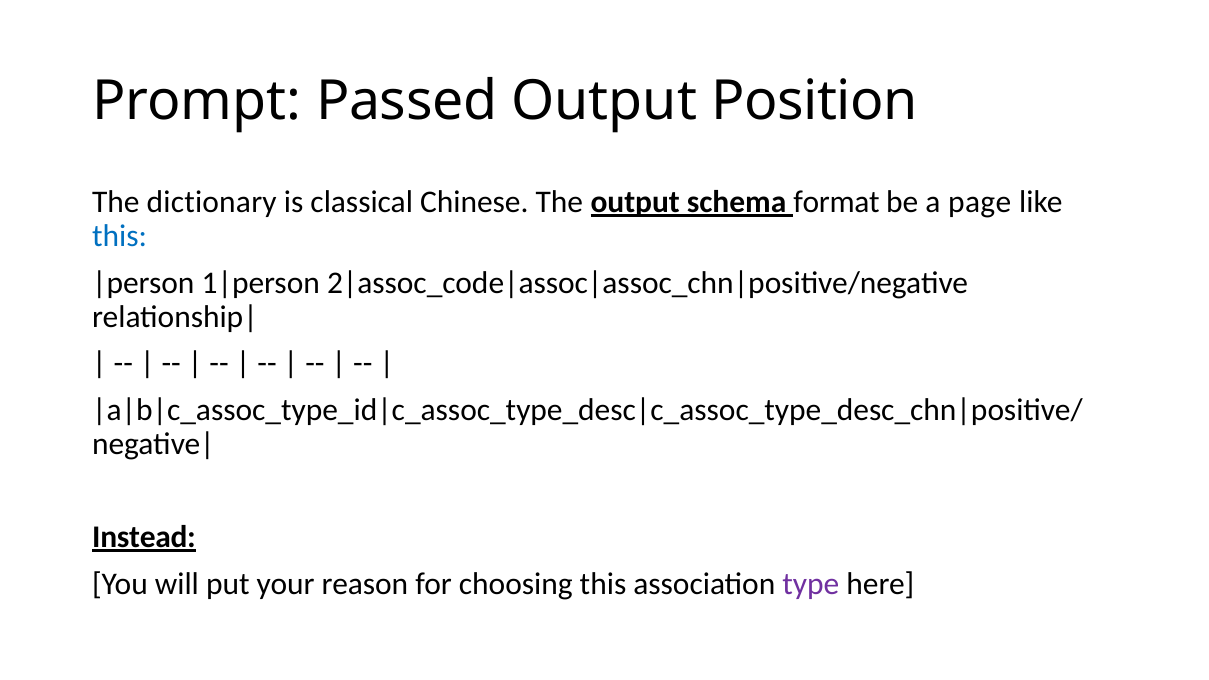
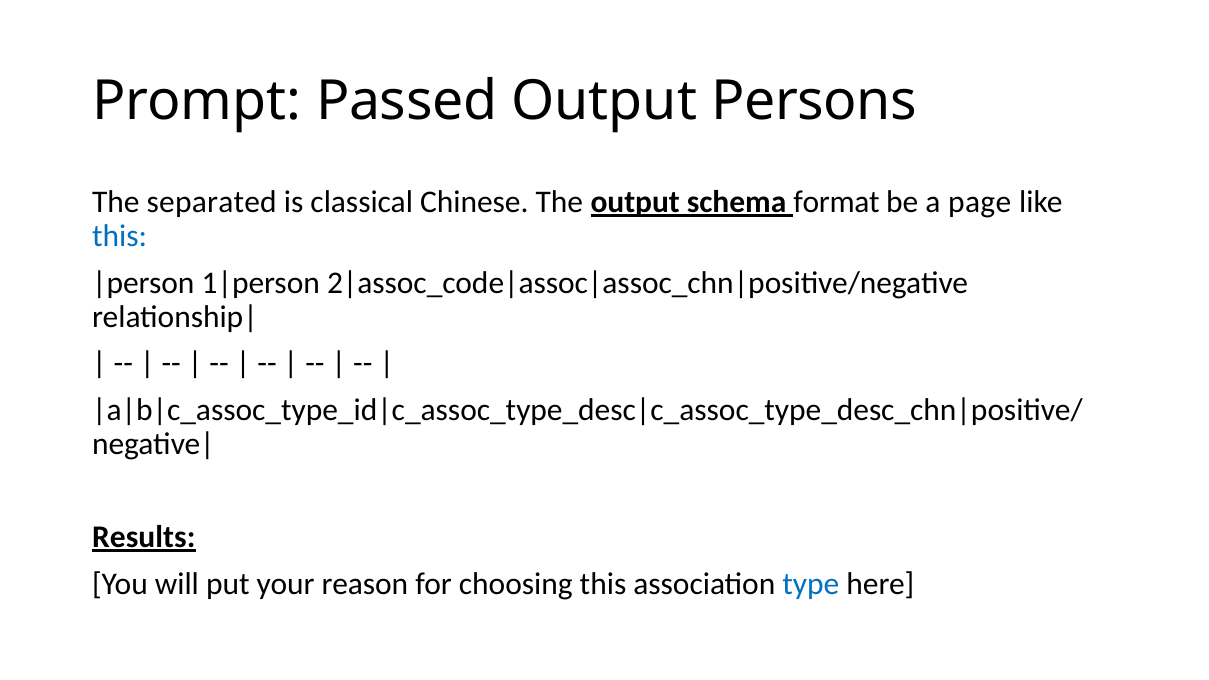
Position: Position -> Persons
dictionary: dictionary -> separated
Instead: Instead -> Results
type colour: purple -> blue
